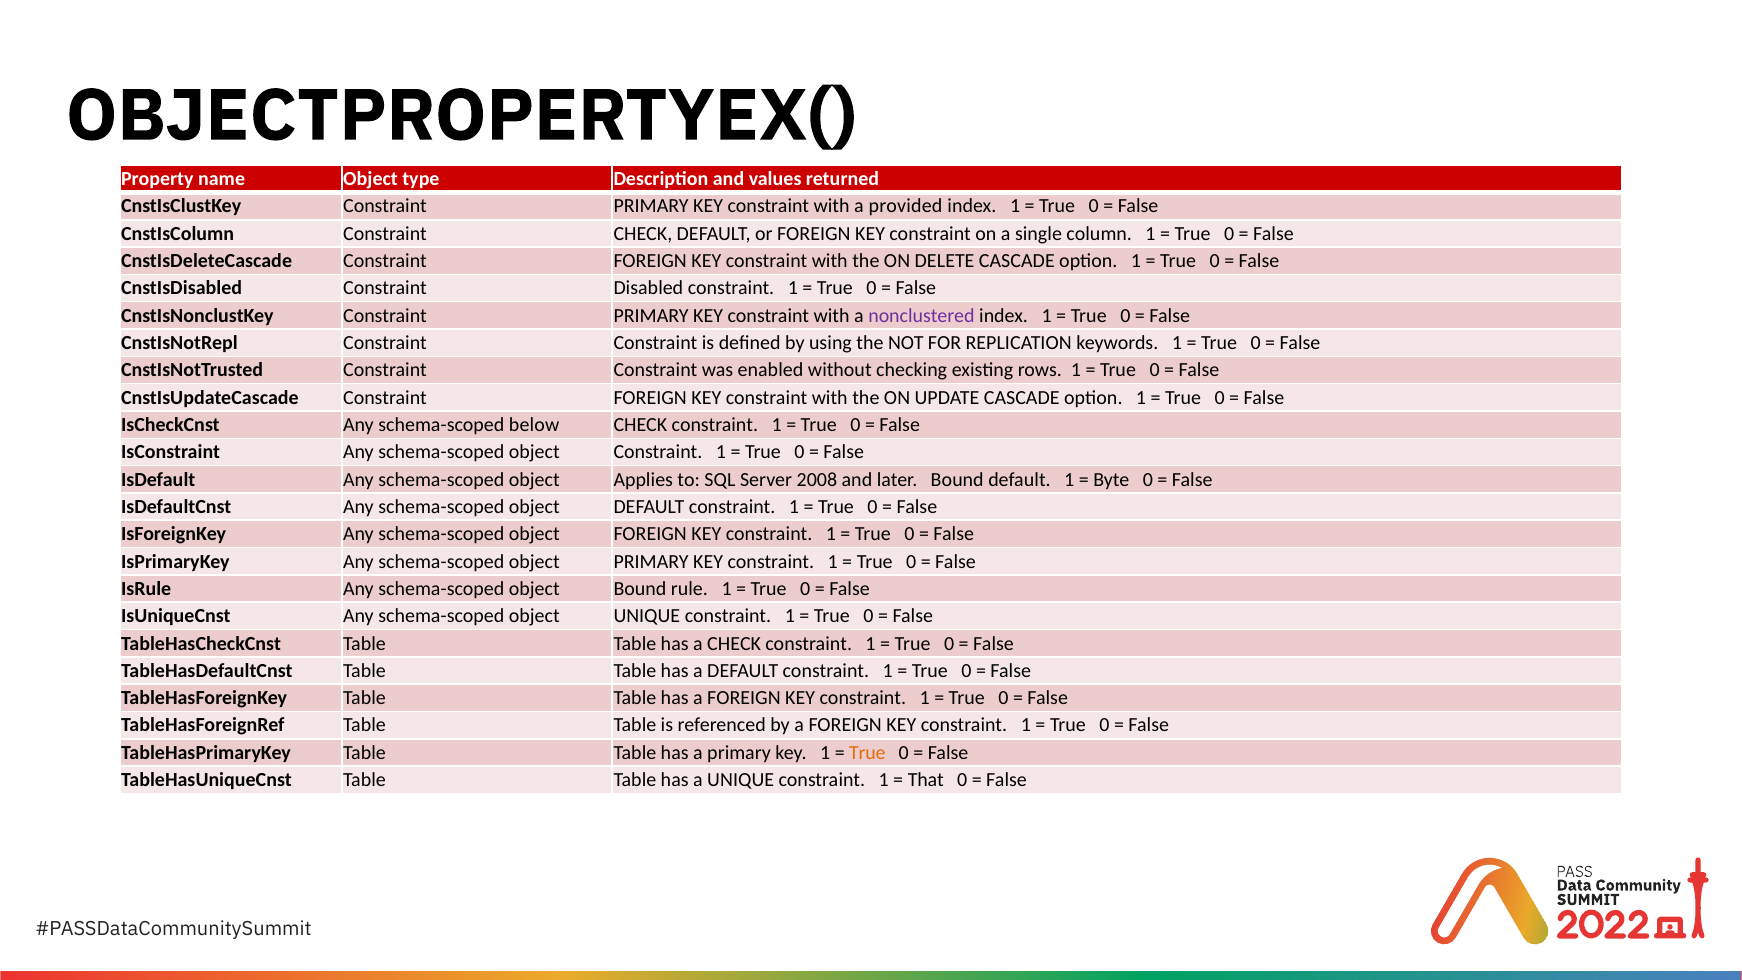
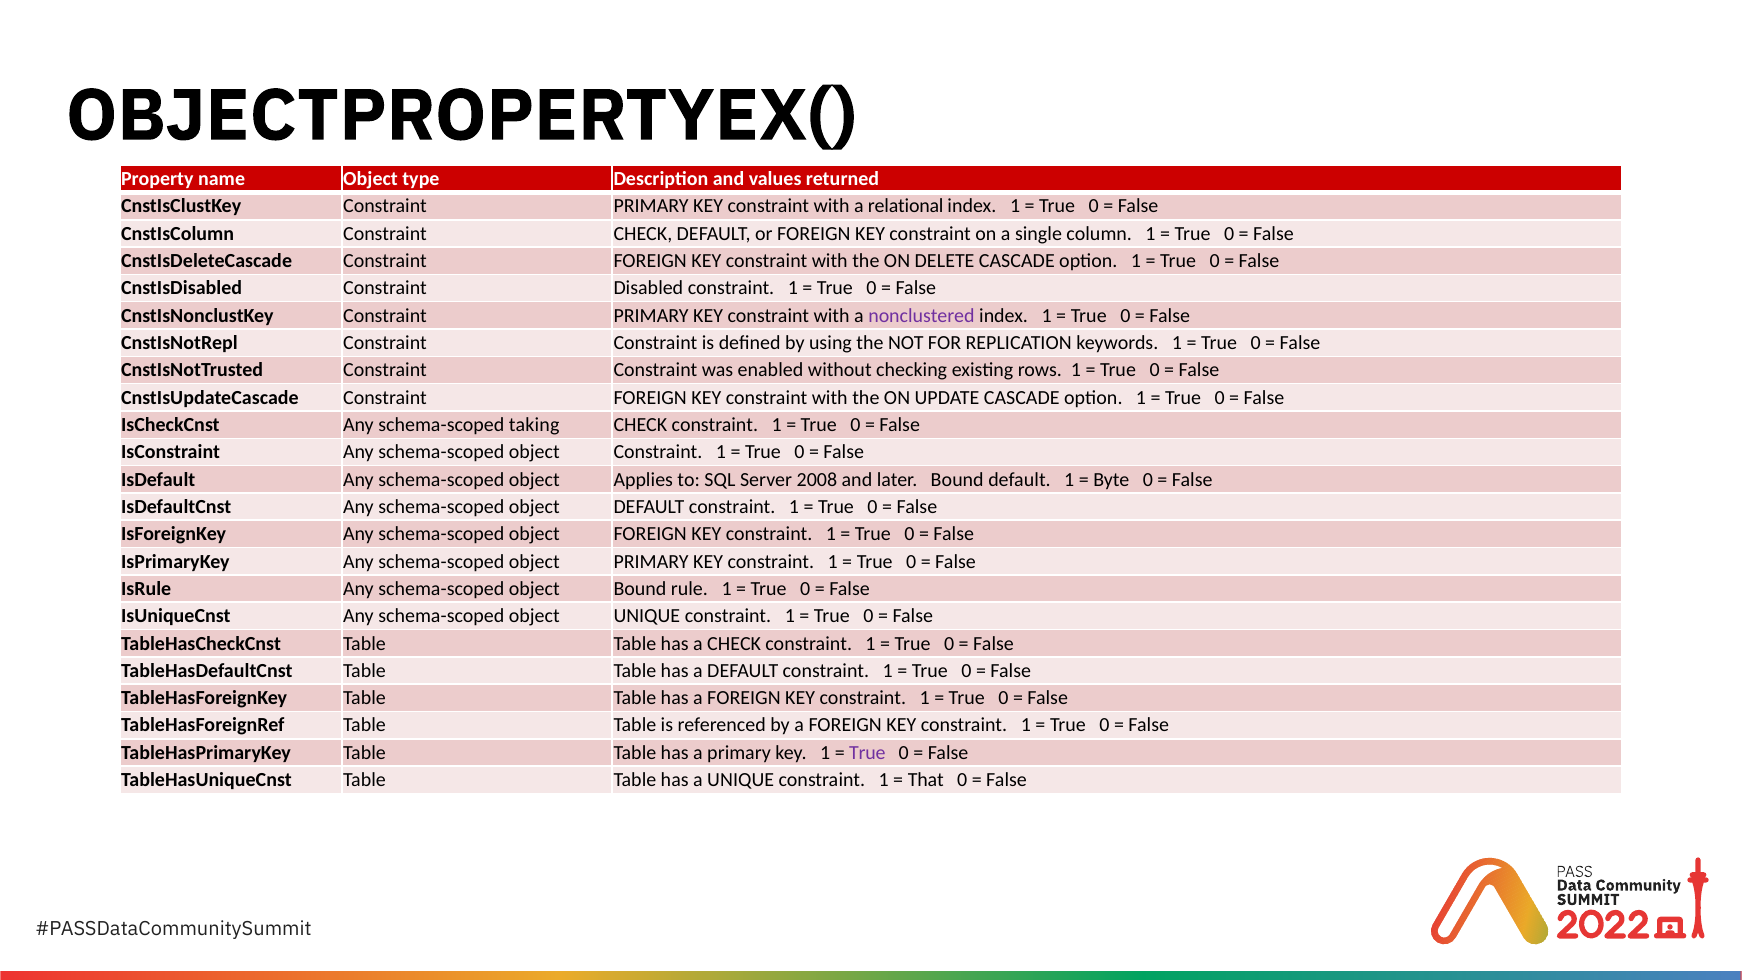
provided: provided -> relational
below: below -> taking
True at (867, 753) colour: orange -> purple
